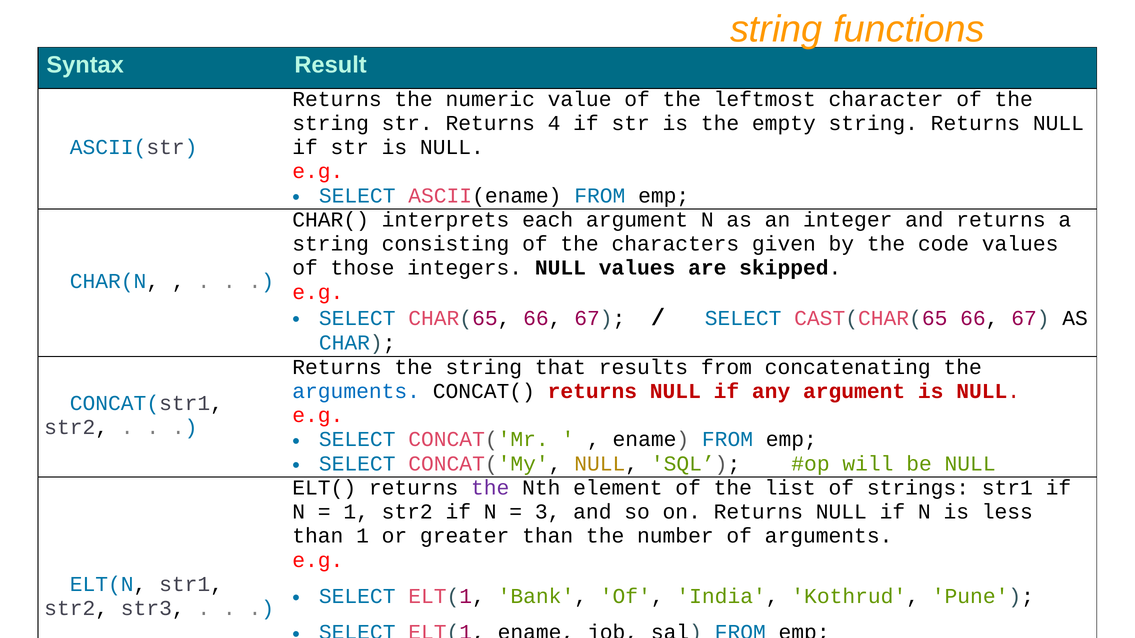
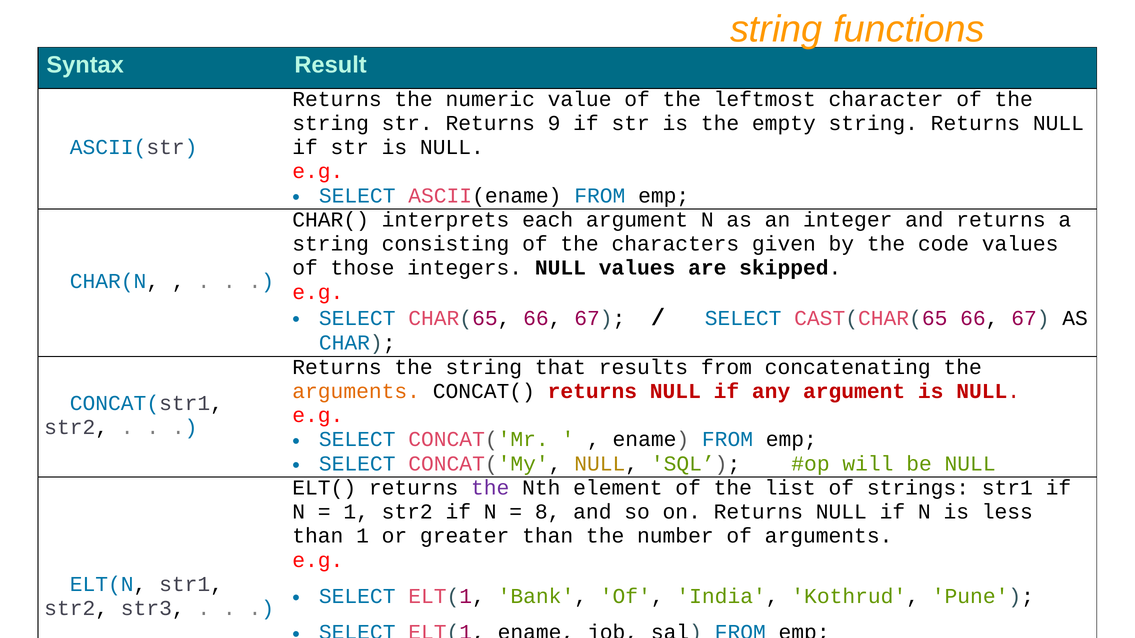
4: 4 -> 9
arguments at (356, 391) colour: blue -> orange
3: 3 -> 8
